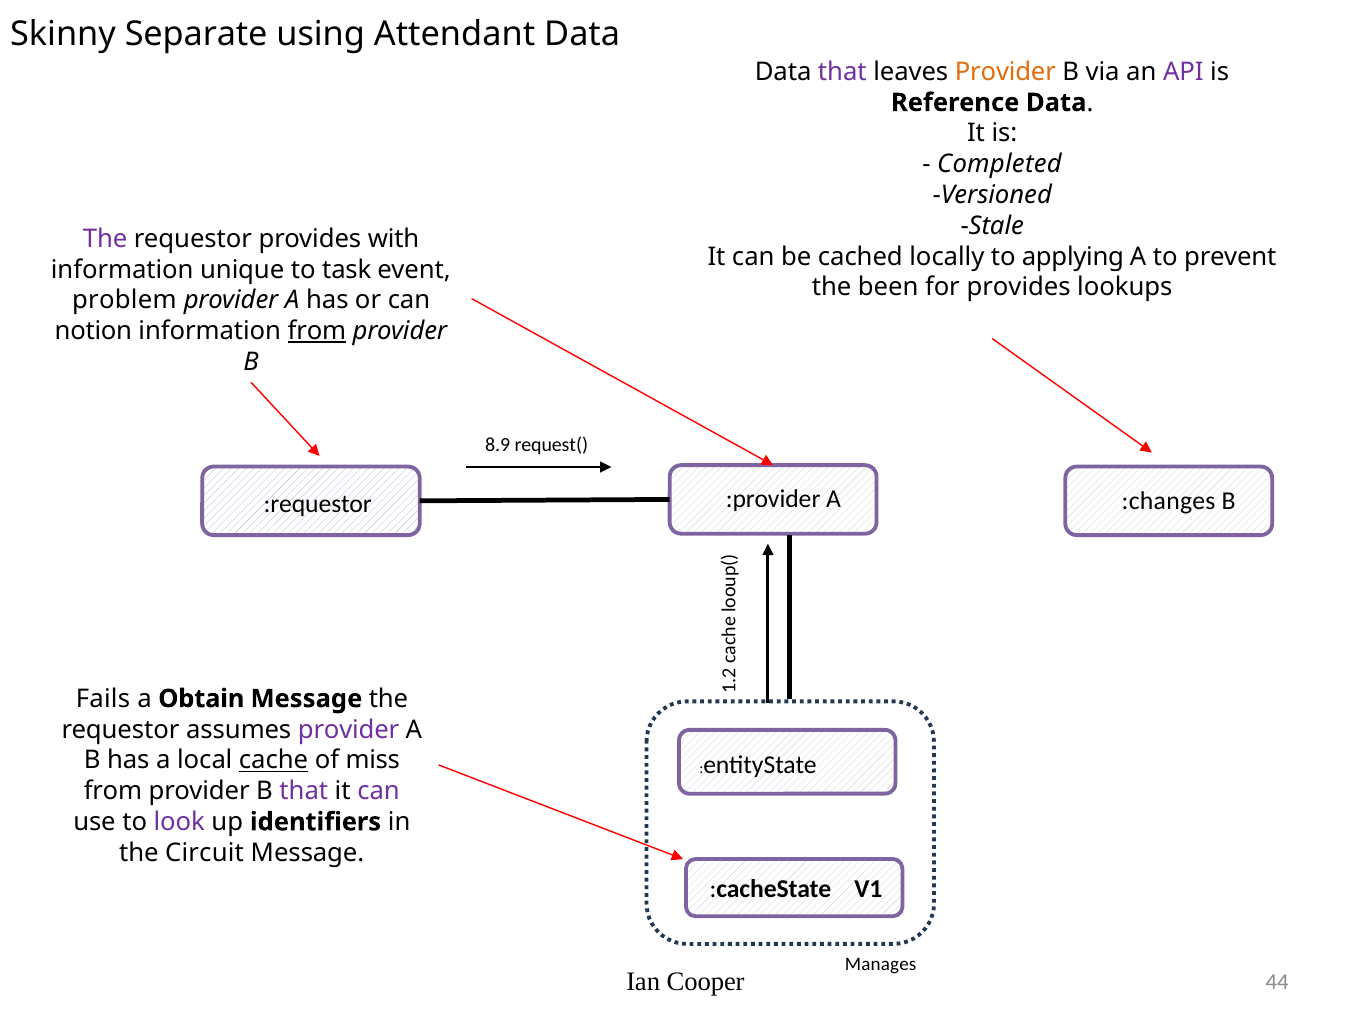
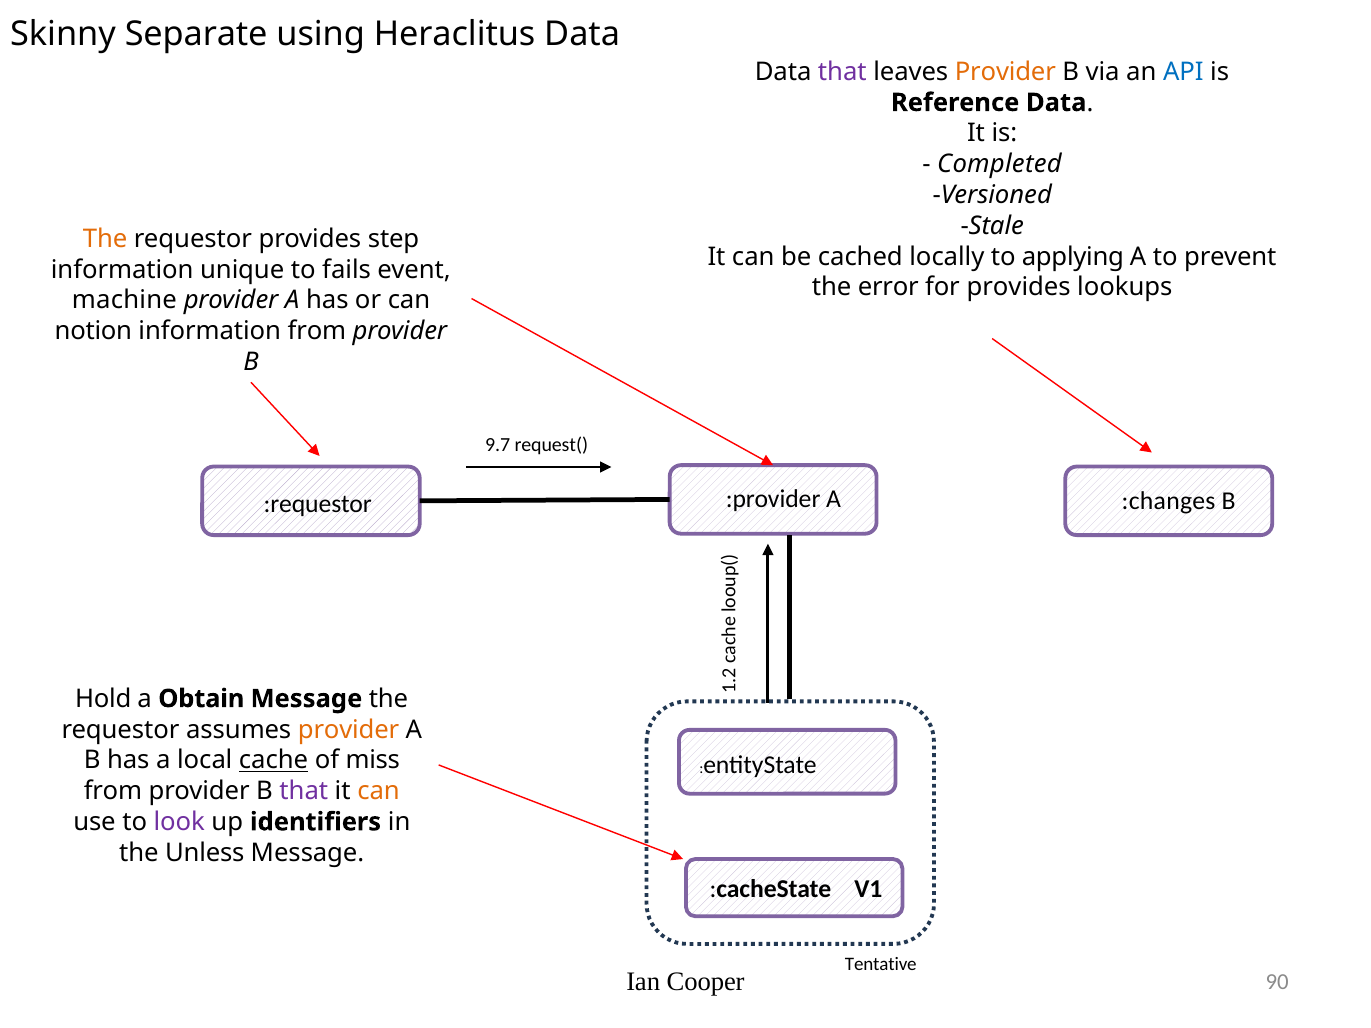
Attendant: Attendant -> Heraclitus
API colour: purple -> blue
The at (105, 239) colour: purple -> orange
with: with -> step
task: task -> fails
been: been -> error
problem: problem -> machine
from at (317, 331) underline: present -> none
8.9: 8.9 -> 9.7
Fails: Fails -> Hold
provider at (349, 730) colour: purple -> orange
can at (379, 791) colour: purple -> orange
Circuit: Circuit -> Unless
Manages: Manages -> Tentative
44: 44 -> 90
